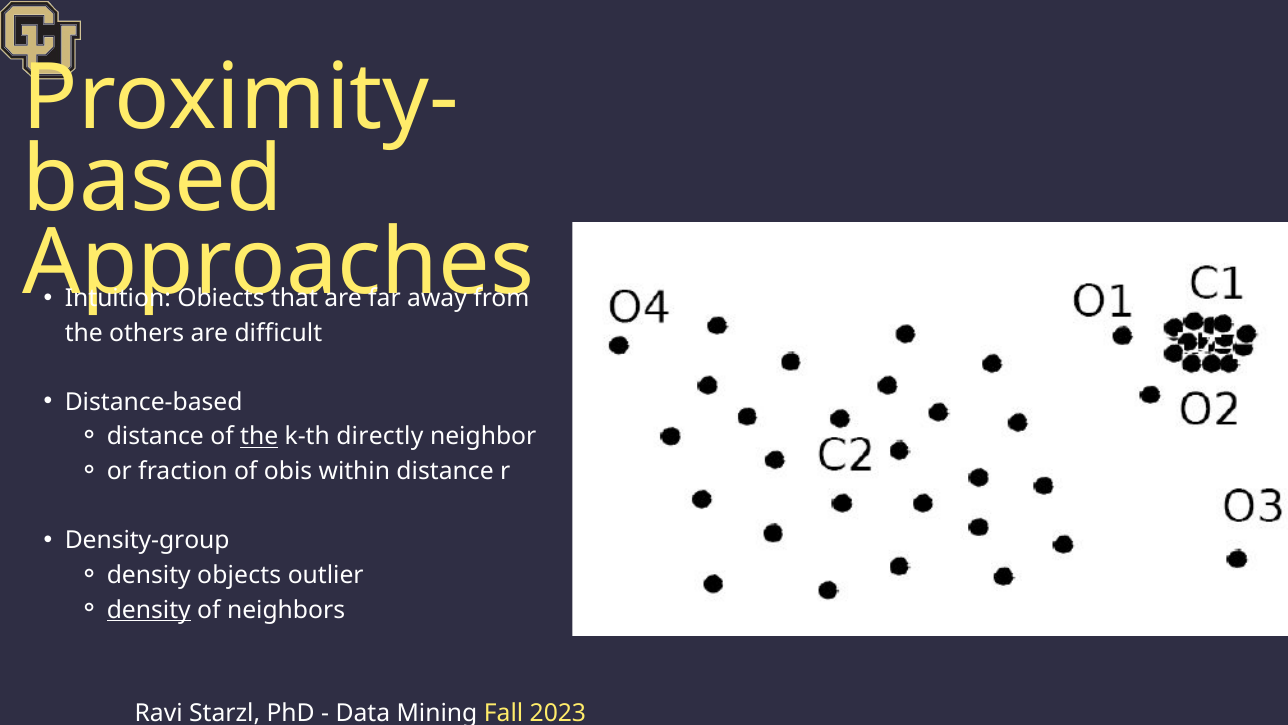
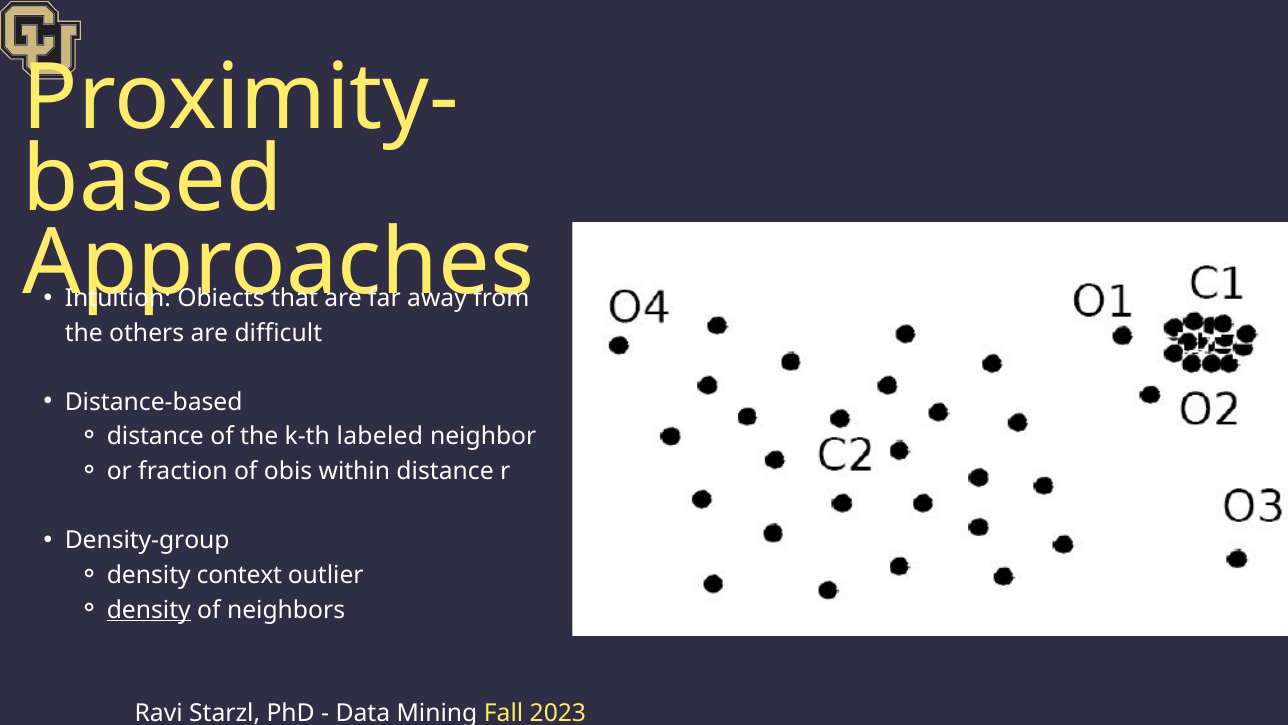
the at (259, 437) underline: present -> none
directly: directly -> labeled
objects: objects -> context
